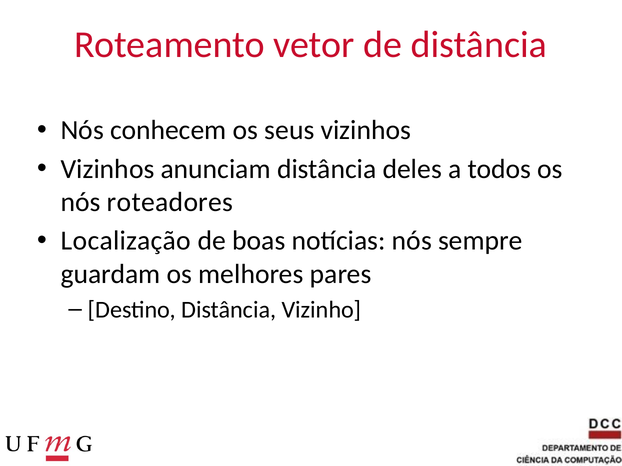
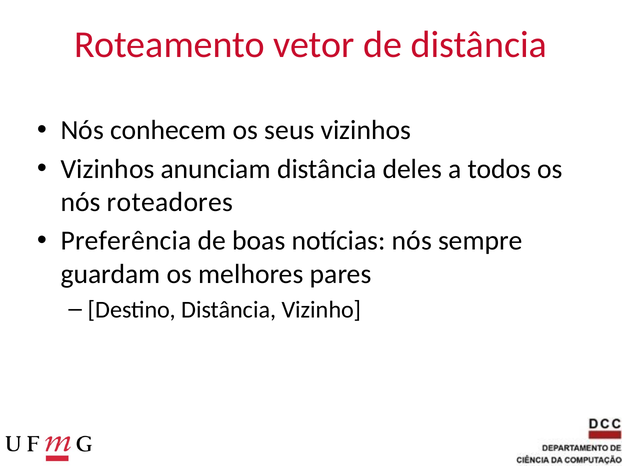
Localização: Localização -> Preferência
